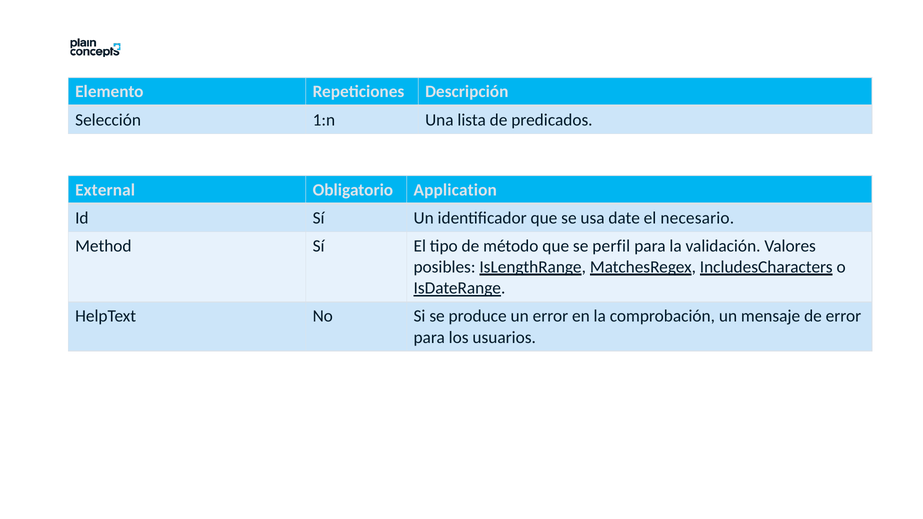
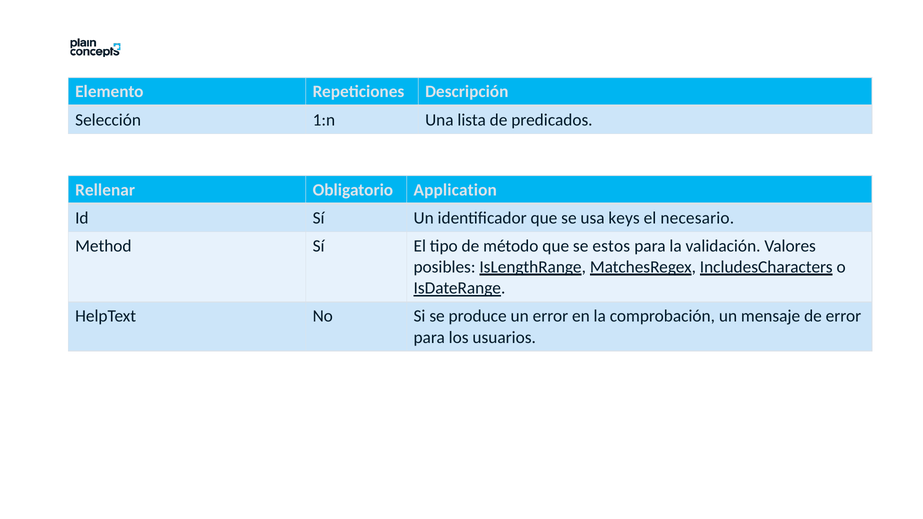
External: External -> Rellenar
date: date -> keys
perfil: perfil -> estos
